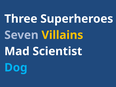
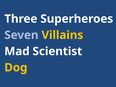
Dog colour: light blue -> yellow
